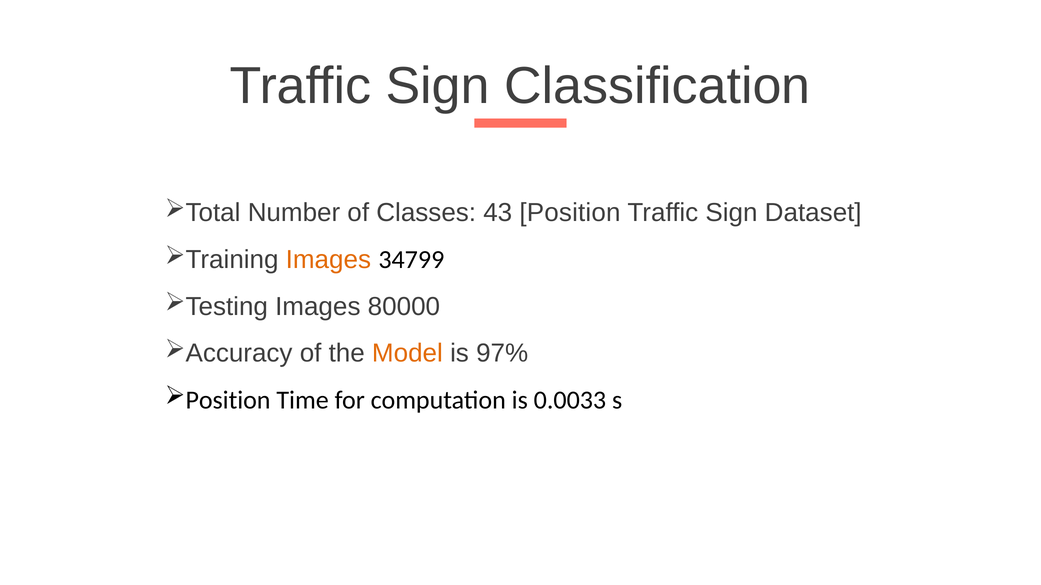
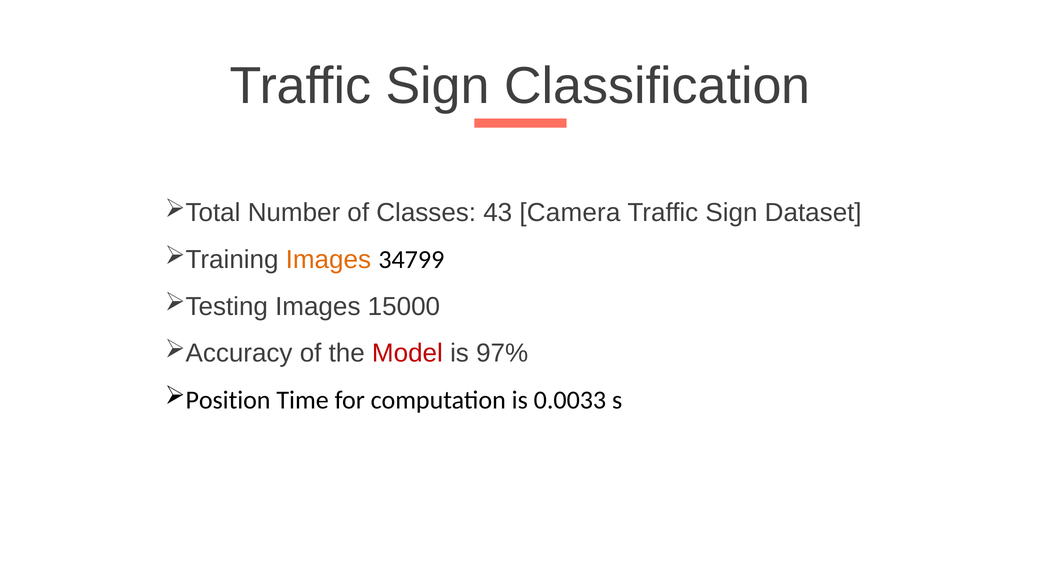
43 Position: Position -> Camera
80000: 80000 -> 15000
Model colour: orange -> red
